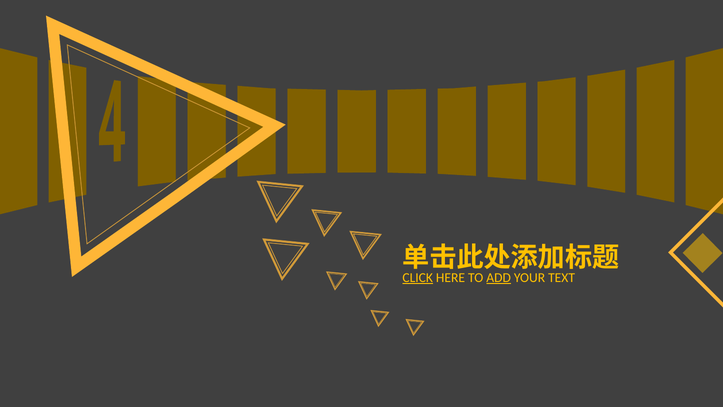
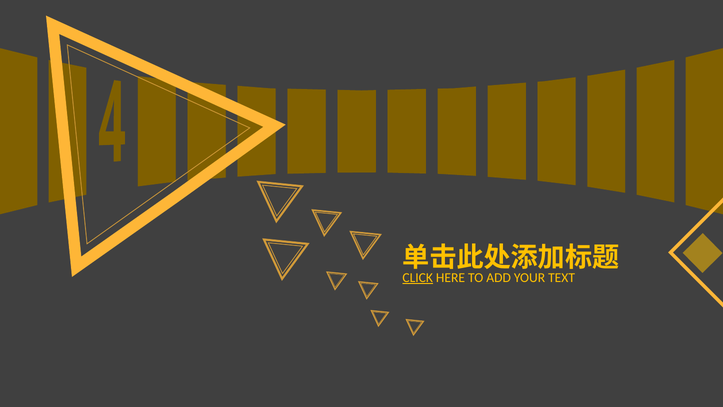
ADD underline: present -> none
